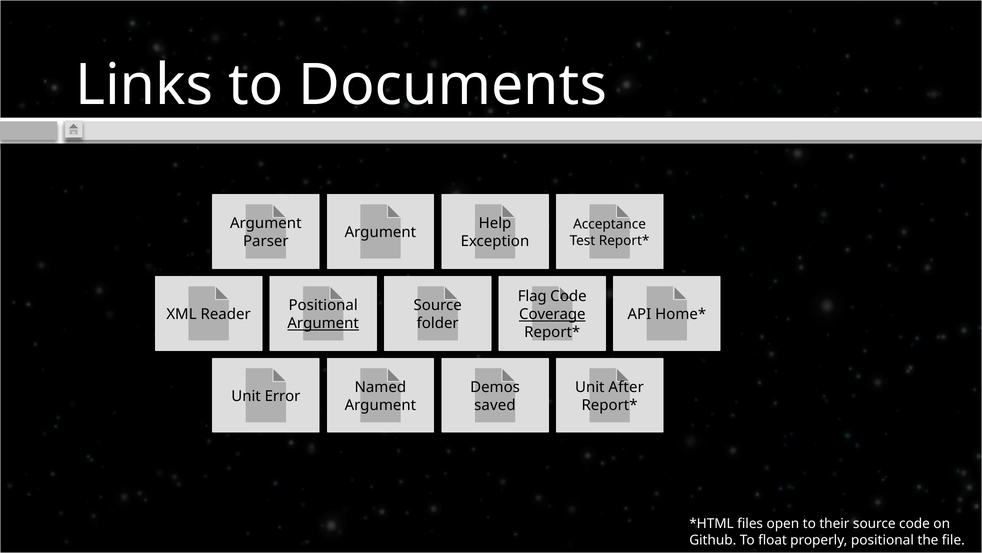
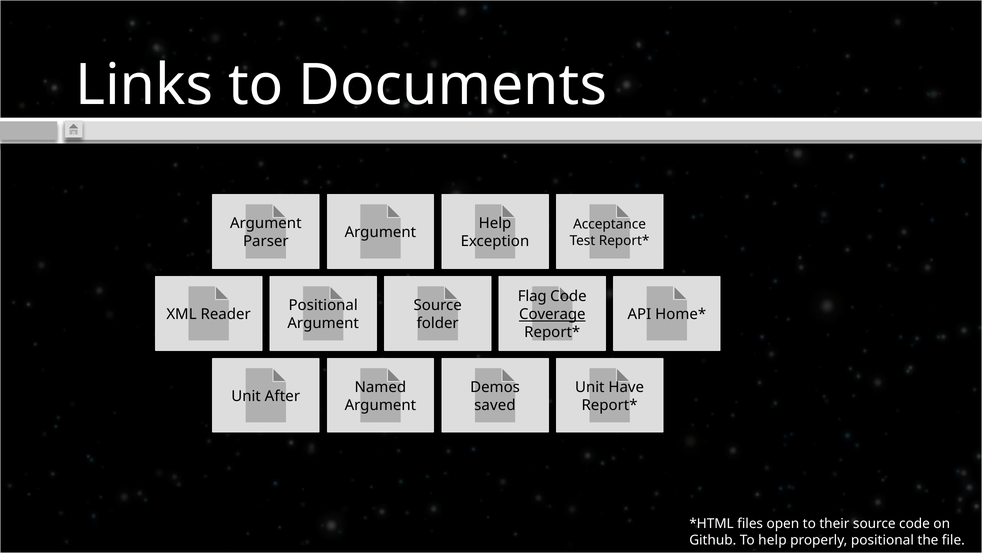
Argument at (323, 323) underline: present -> none
After: After -> Have
Error: Error -> After
To float: float -> help
